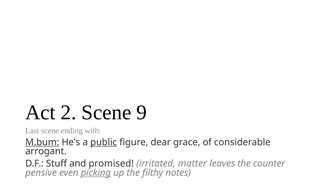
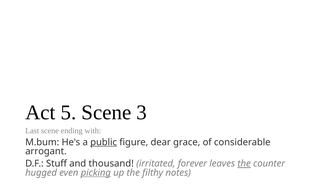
2: 2 -> 5
9: 9 -> 3
M.bum underline: present -> none
promised: promised -> thousand
matter: matter -> forever
the at (244, 163) underline: none -> present
pensive: pensive -> hugged
